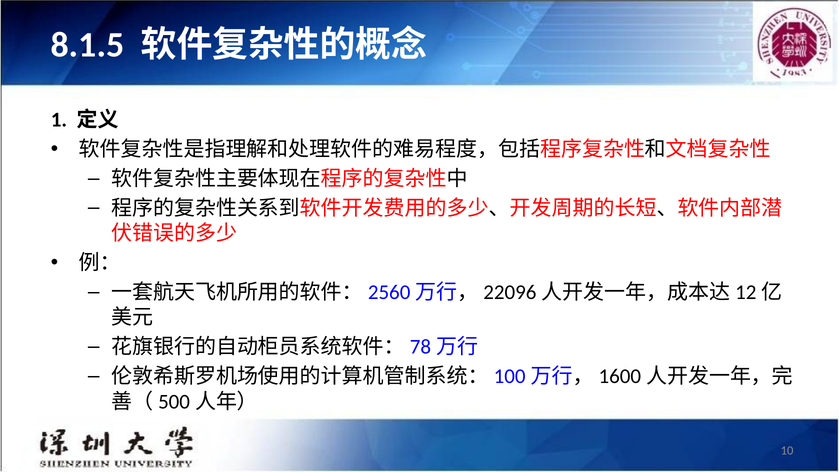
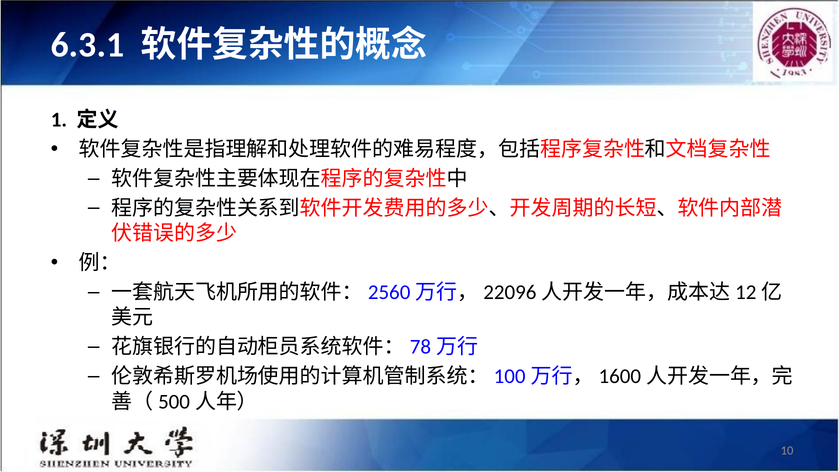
8.1.5: 8.1.5 -> 6.3.1
